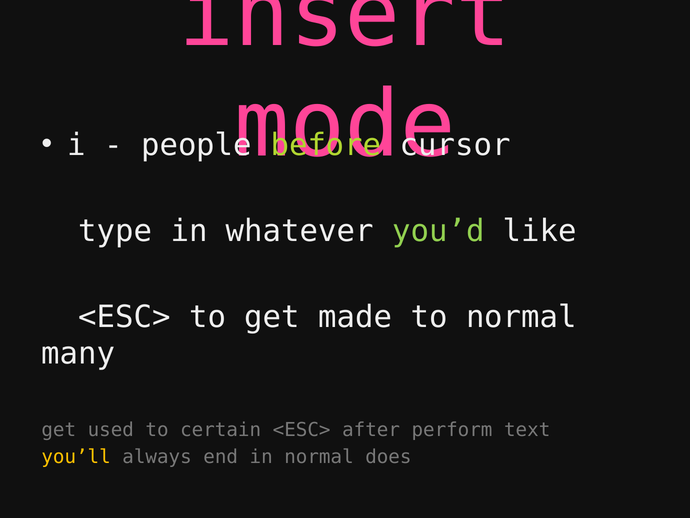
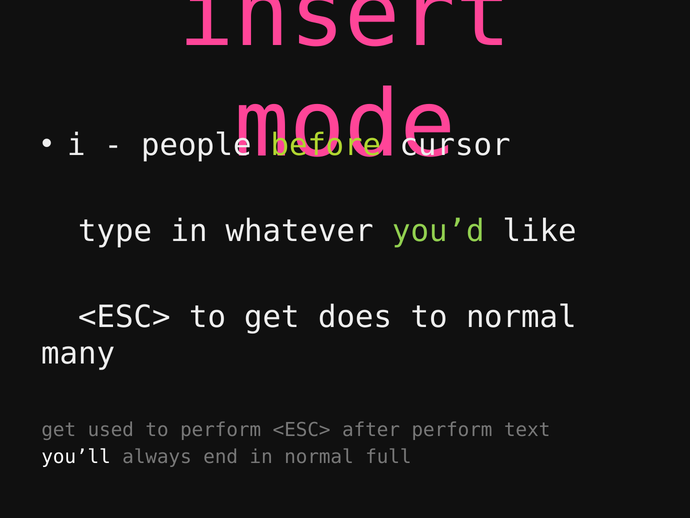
made: made -> does
to certain: certain -> perform
you’ll colour: yellow -> white
does: does -> full
